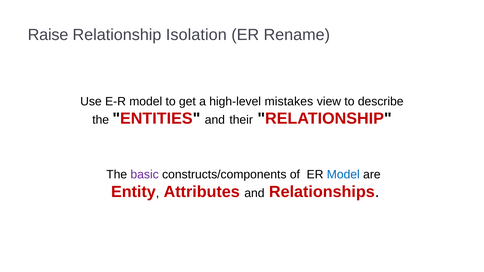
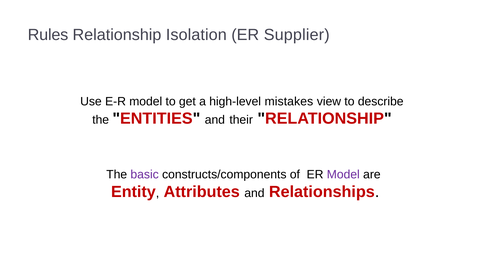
Raise: Raise -> Rules
Rename: Rename -> Supplier
Model at (343, 175) colour: blue -> purple
